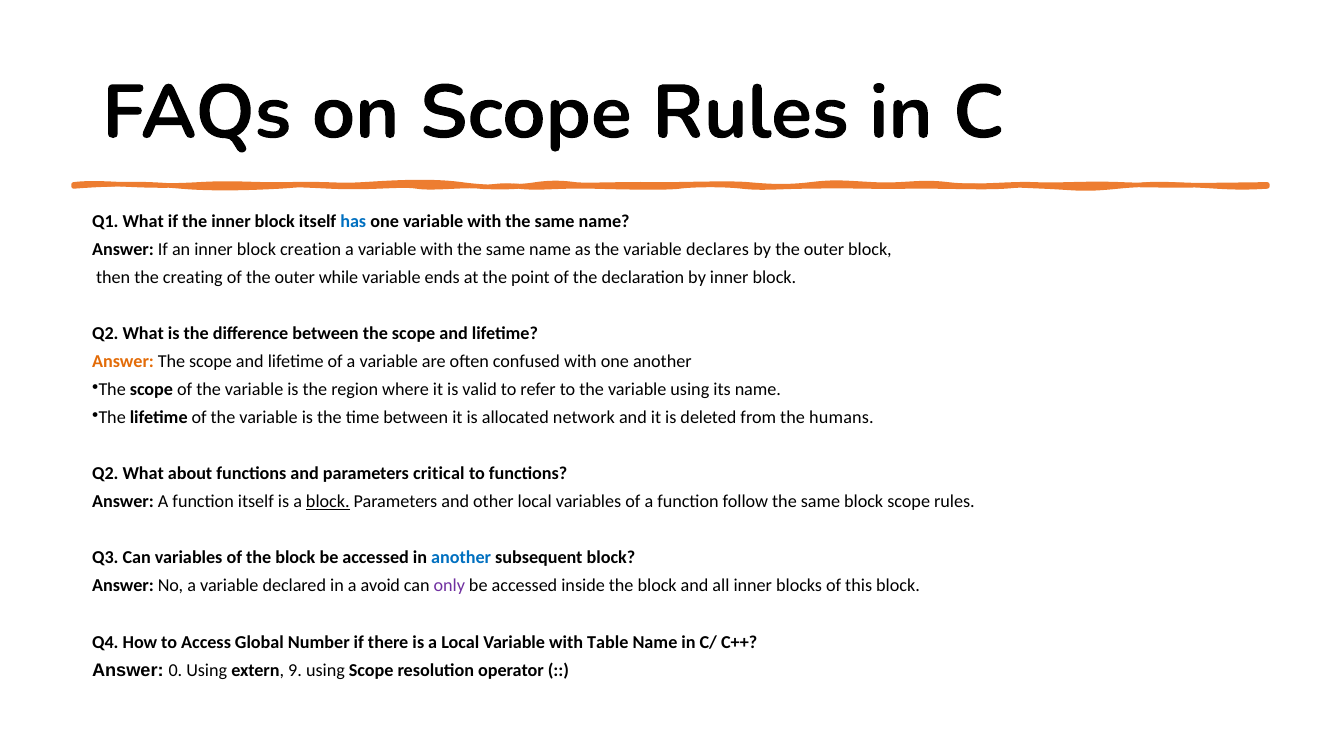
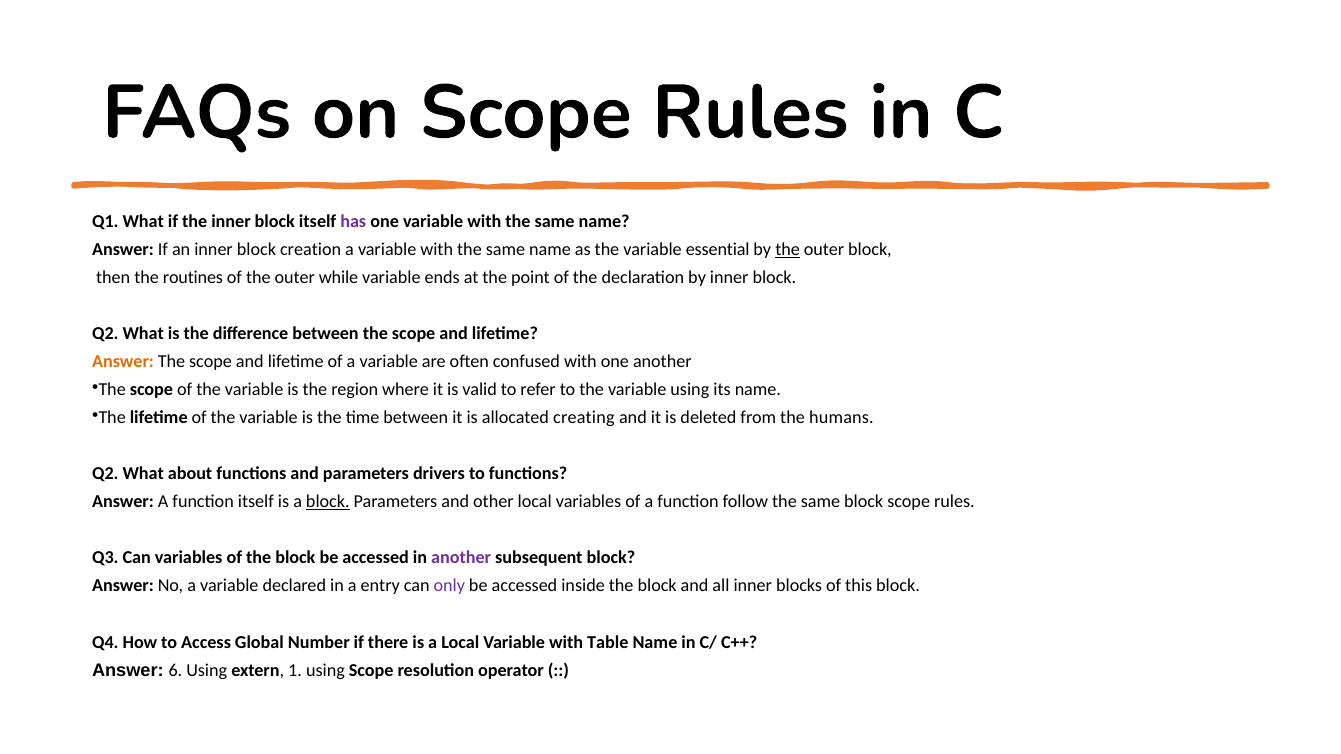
has colour: blue -> purple
declares: declares -> essential
the at (788, 250) underline: none -> present
creating: creating -> routines
network: network -> creating
critical: critical -> drivers
another at (461, 558) colour: blue -> purple
avoid: avoid -> entry
0: 0 -> 6
9: 9 -> 1
